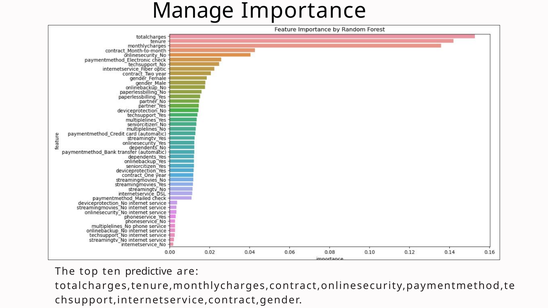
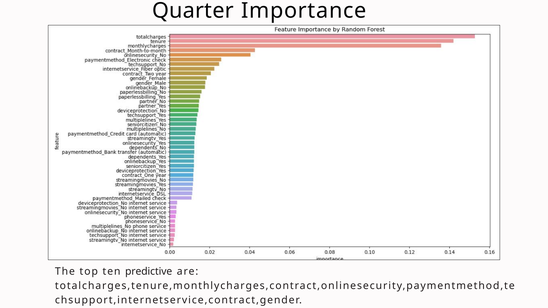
Manage: Manage -> Quarter
